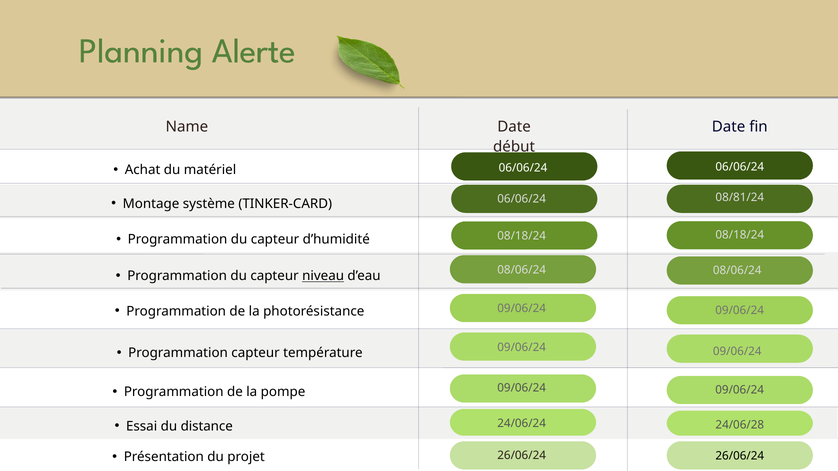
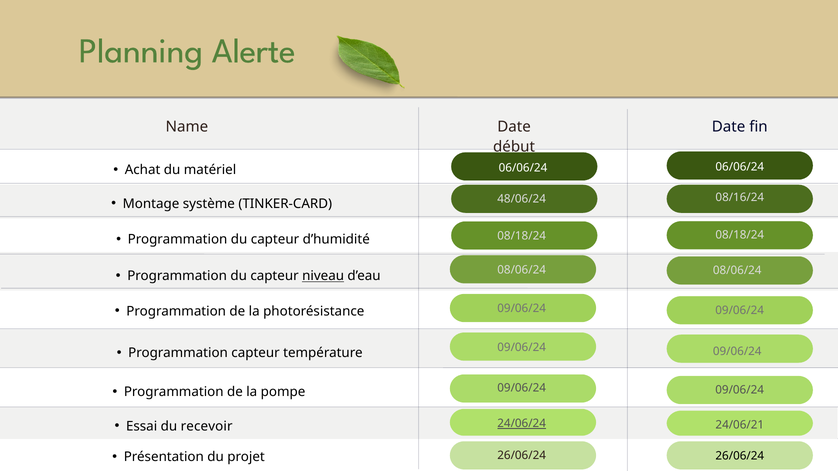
08/81/24: 08/81/24 -> 08/16/24
06/06/24 at (522, 199): 06/06/24 -> 48/06/24
distance: distance -> recevoir
24/06/24 underline: none -> present
24/06/28: 24/06/28 -> 24/06/21
